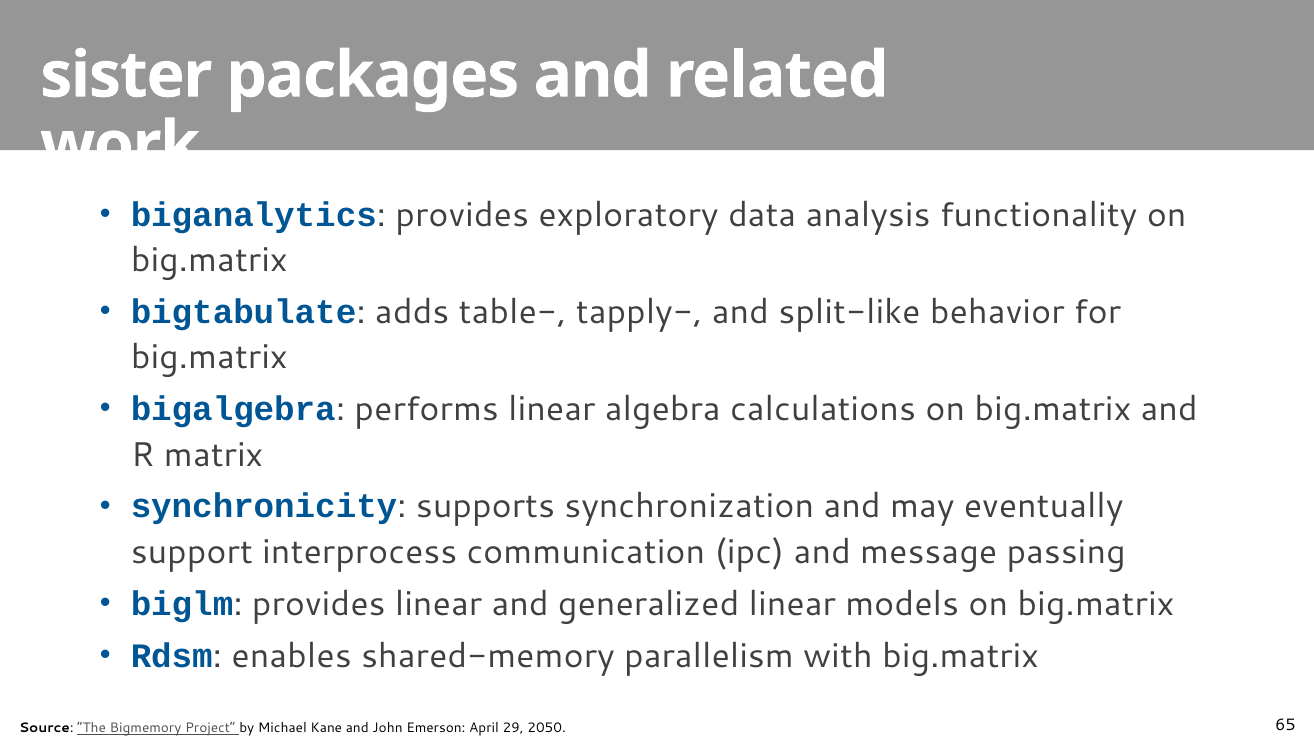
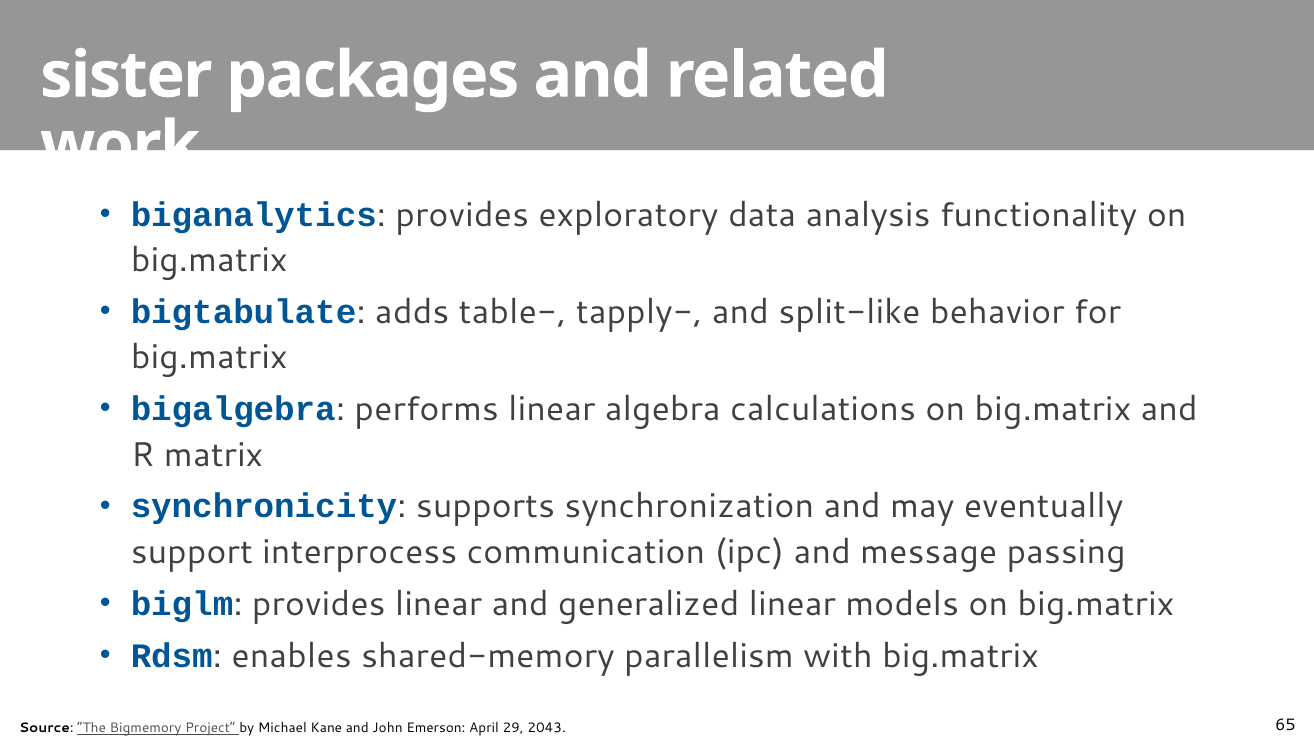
2050: 2050 -> 2043
